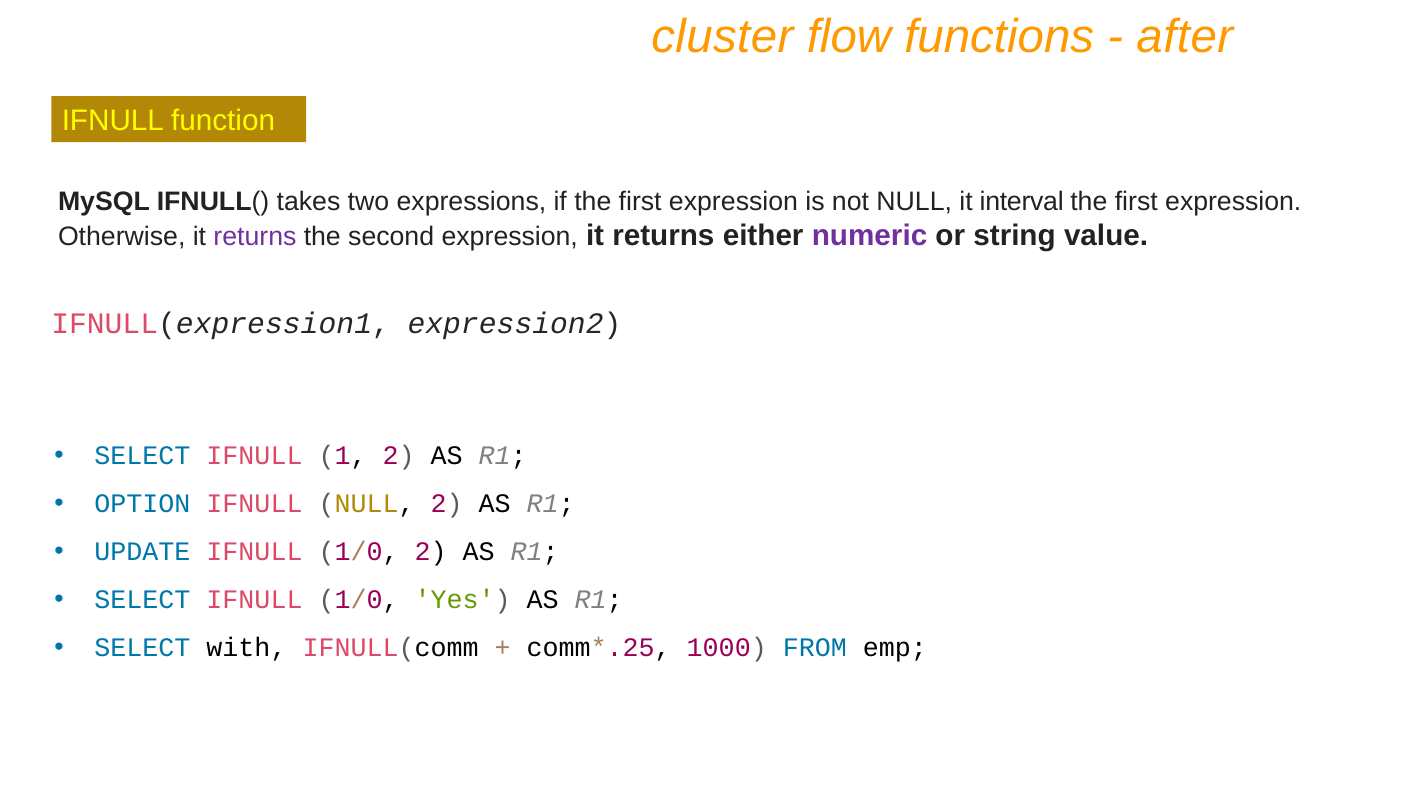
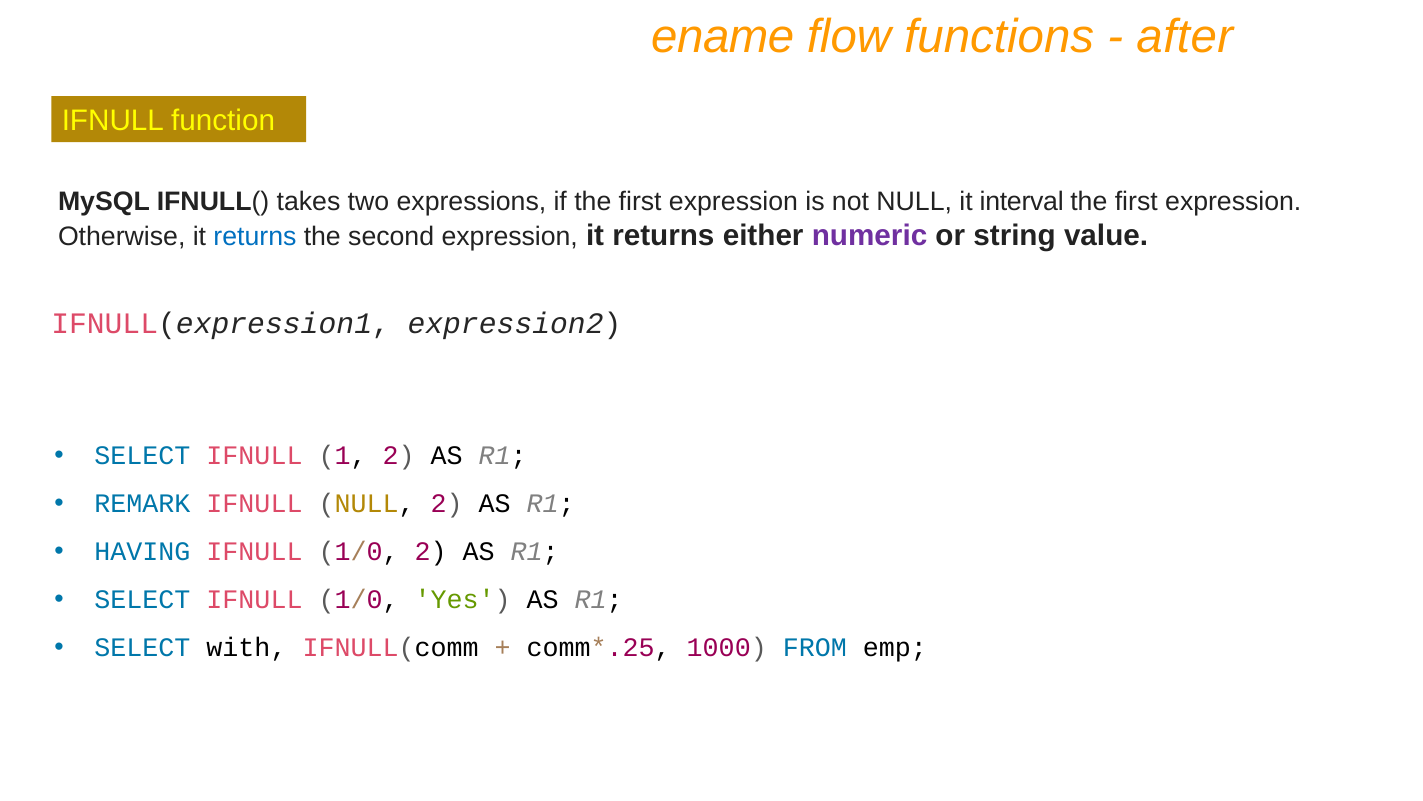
cluster: cluster -> ename
returns at (255, 236) colour: purple -> blue
OPTION: OPTION -> REMARK
UPDATE: UPDATE -> HAVING
